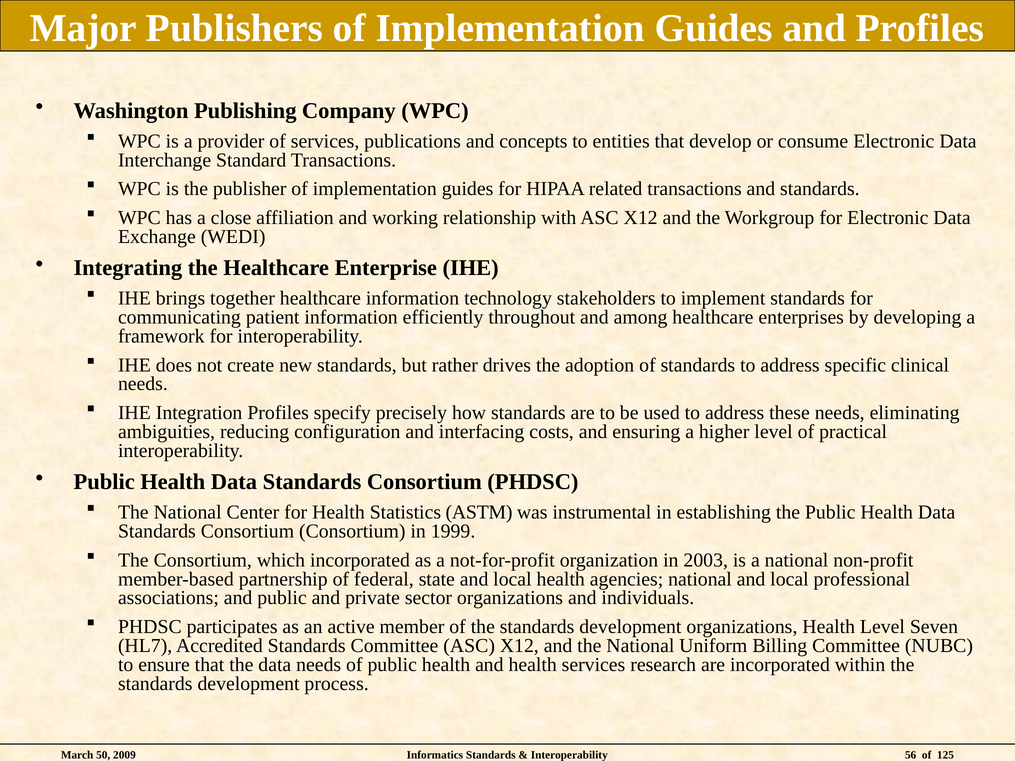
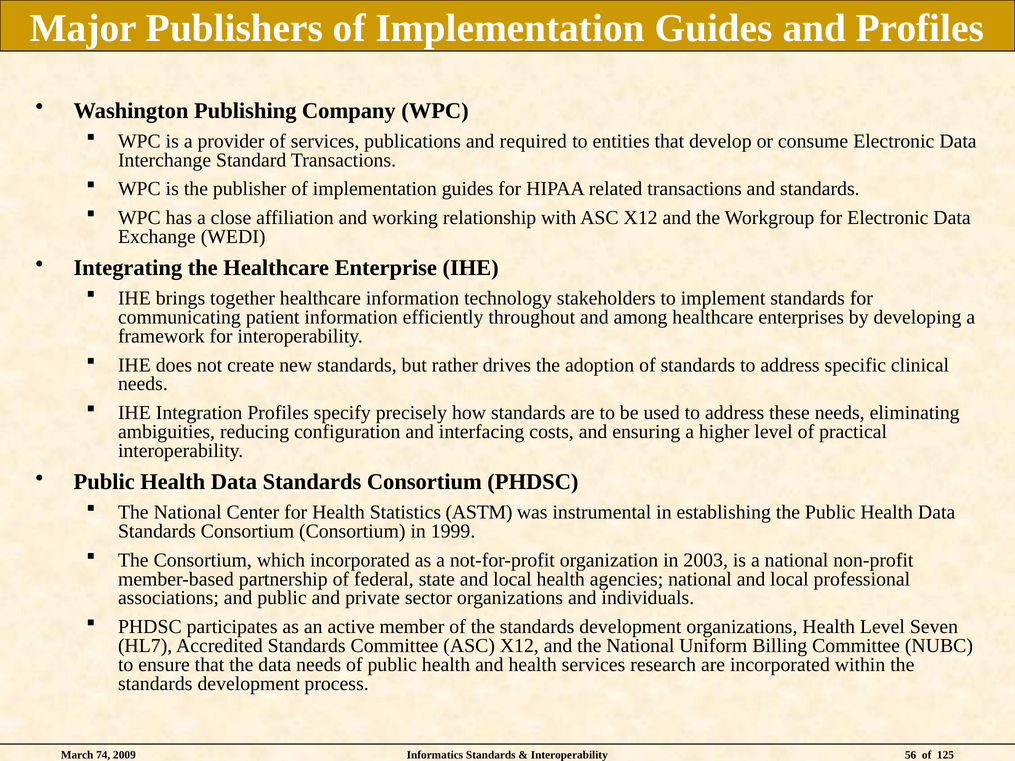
concepts: concepts -> required
50: 50 -> 74
